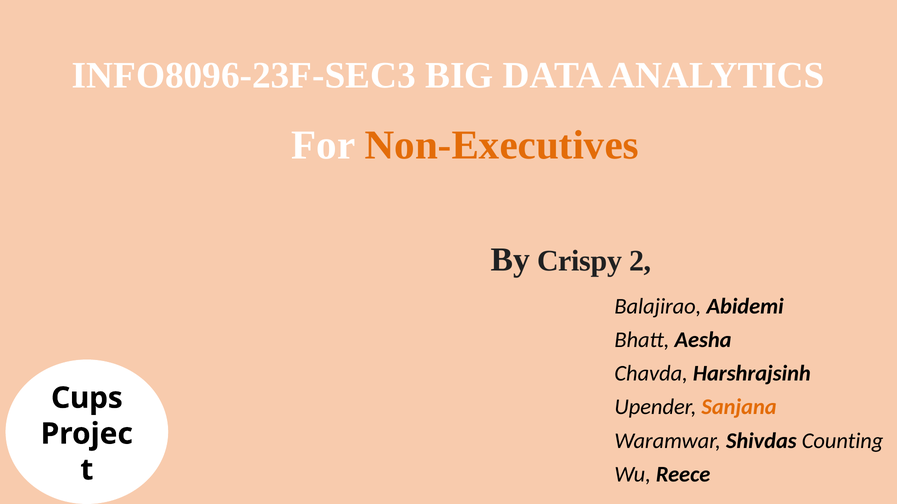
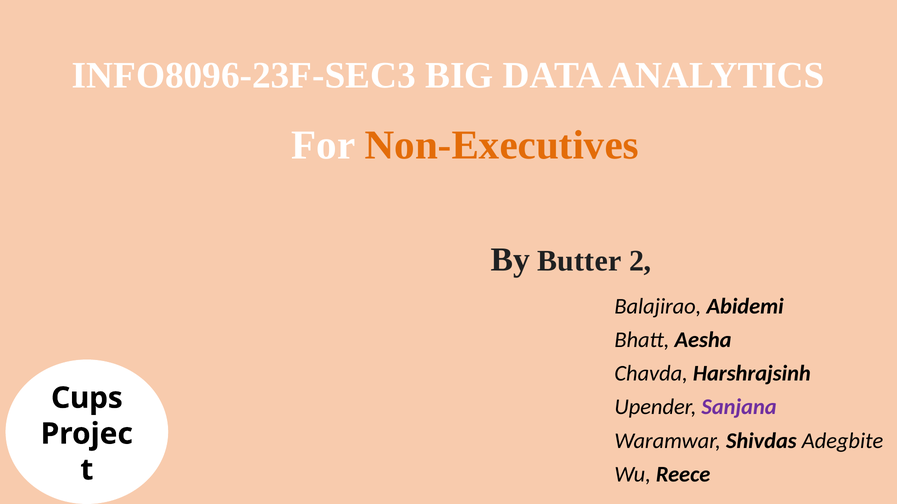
Crispy: Crispy -> Butter
Sanjana colour: orange -> purple
Counting: Counting -> Adegbite
